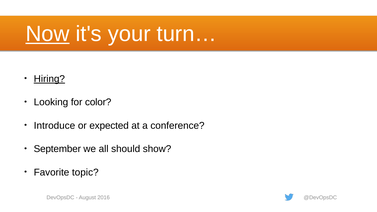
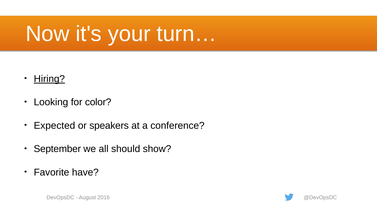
Now underline: present -> none
Introduce: Introduce -> Expected
expected: expected -> speakers
topic: topic -> have
